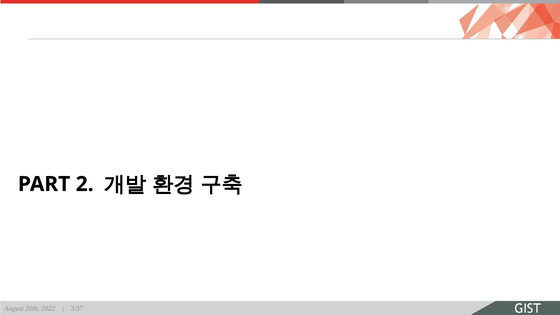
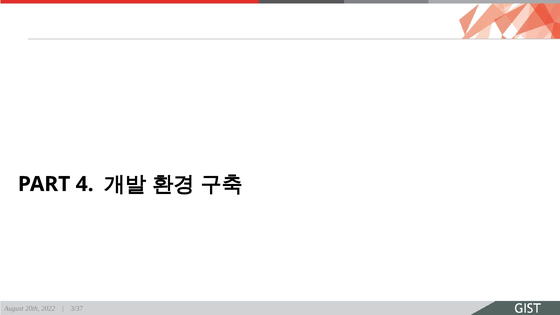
2: 2 -> 4
